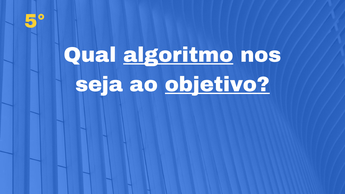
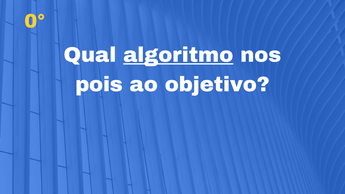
5°: 5° -> 0°
seja: seja -> pois
objetivo underline: present -> none
